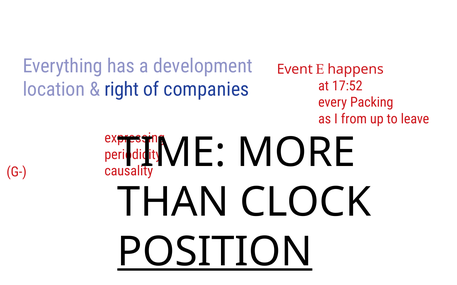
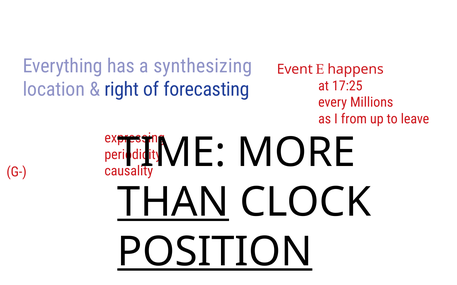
development: development -> synthesizing
17:52: 17:52 -> 17:25
companies: companies -> forecasting
Packing: Packing -> Millions
THAN underline: none -> present
